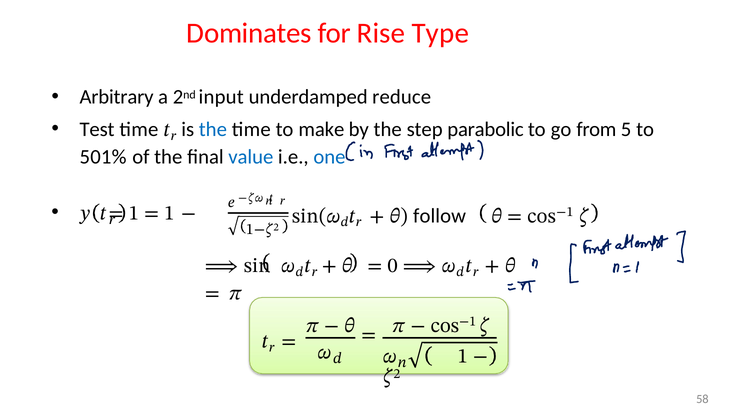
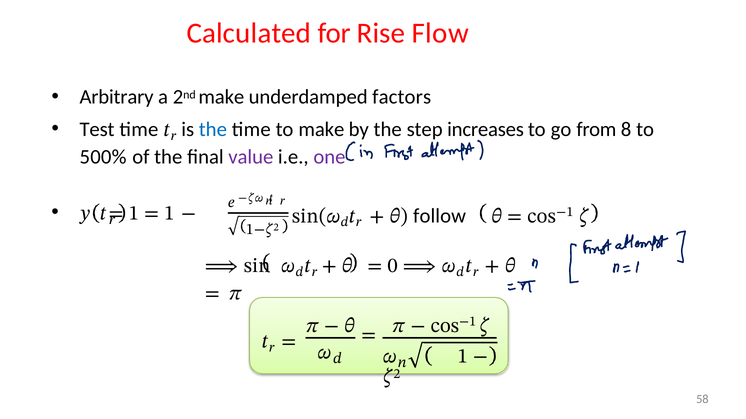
Dominates: Dominates -> Calculated
Type: Type -> Flow
2nd input: input -> make
reduce: reduce -> factors
parabolic: parabolic -> increases
5: 5 -> 8
501%: 501% -> 500%
value colour: blue -> purple
one colour: blue -> purple
